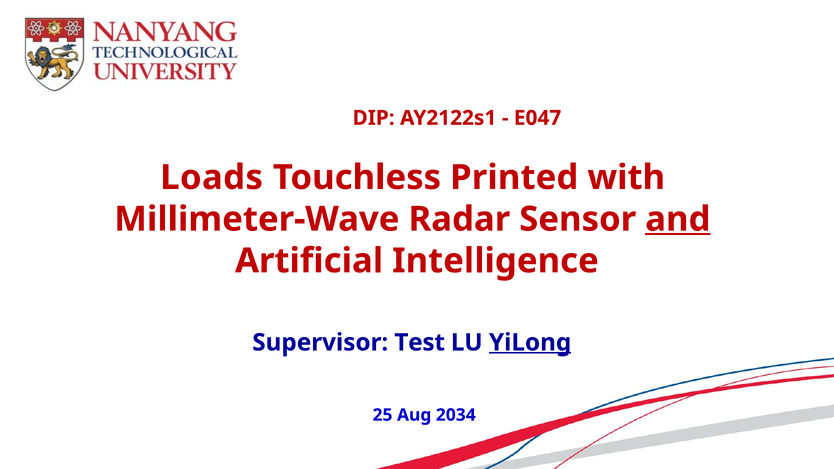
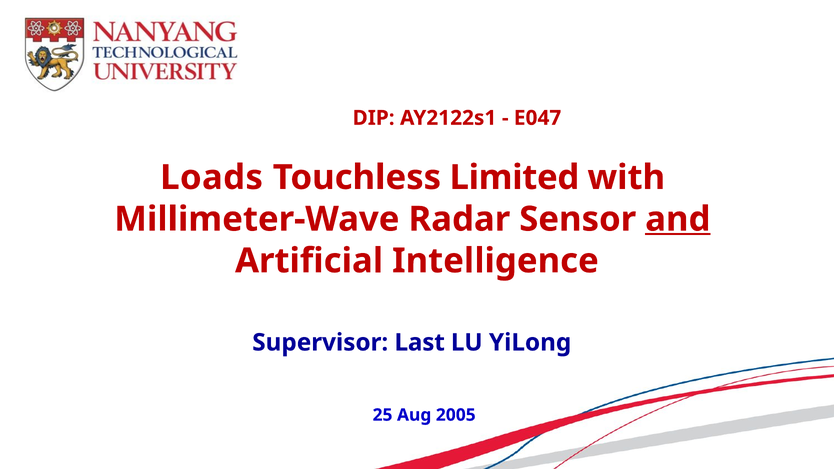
Printed: Printed -> Limited
Test: Test -> Last
YiLong underline: present -> none
2034: 2034 -> 2005
